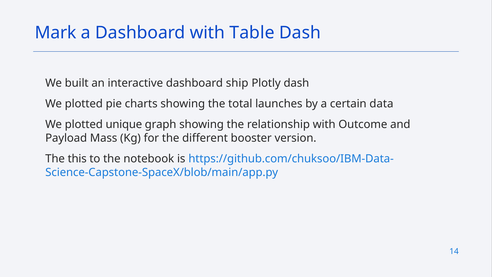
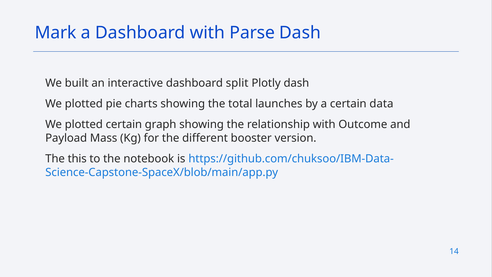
Table: Table -> Parse
ship: ship -> split
plotted unique: unique -> certain
